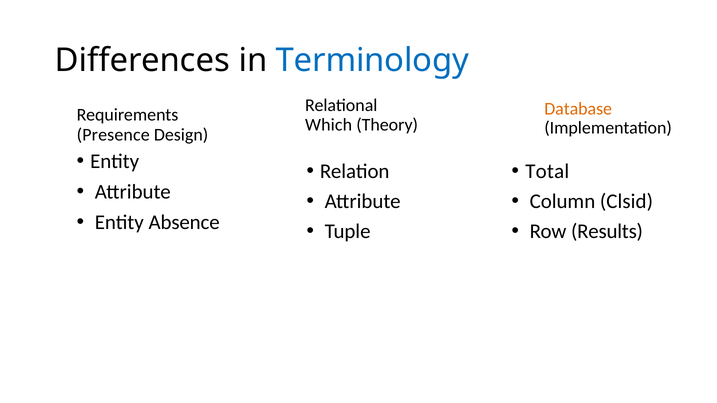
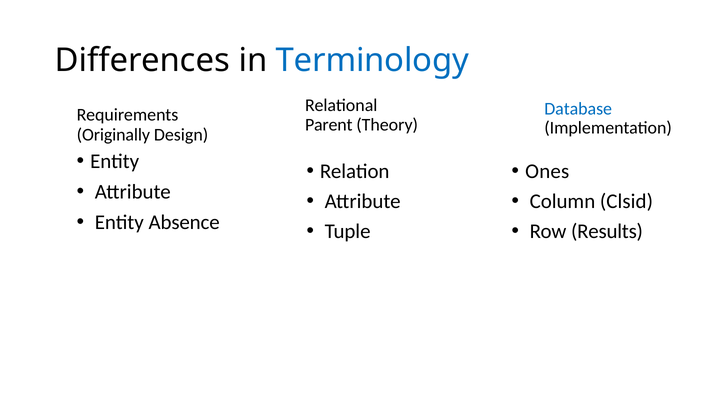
Database colour: orange -> blue
Which: Which -> Parent
Presence: Presence -> Originally
Total: Total -> Ones
